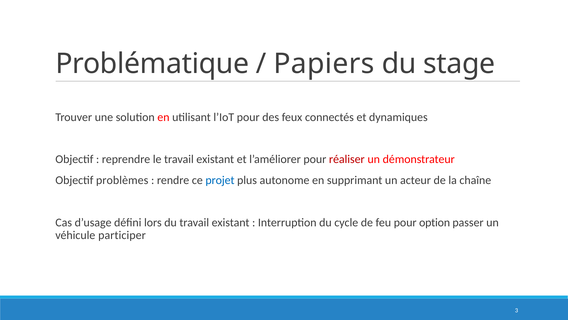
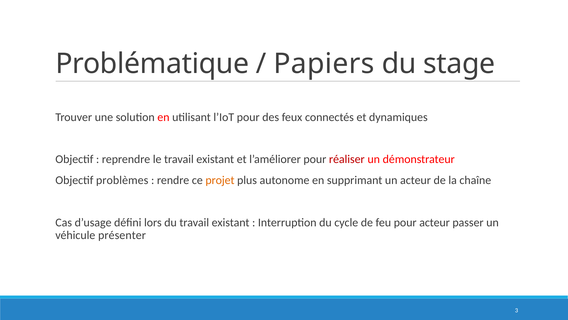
projet colour: blue -> orange
pour option: option -> acteur
participer: participer -> présenter
